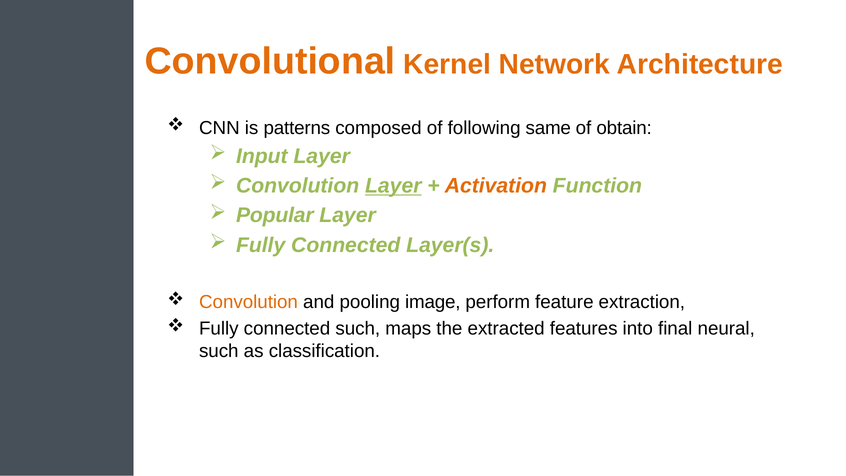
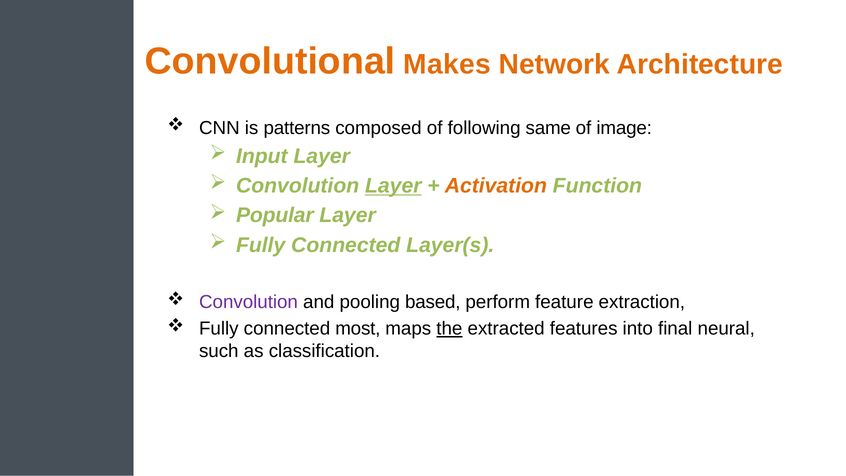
Kernel: Kernel -> Makes
obtain: obtain -> image
Convolution at (249, 302) colour: orange -> purple
image: image -> based
connected such: such -> most
the underline: none -> present
